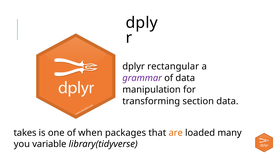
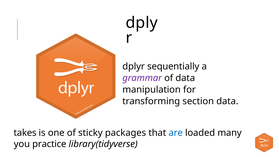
rectangular: rectangular -> sequentially
when: when -> sticky
are colour: orange -> blue
variable: variable -> practice
